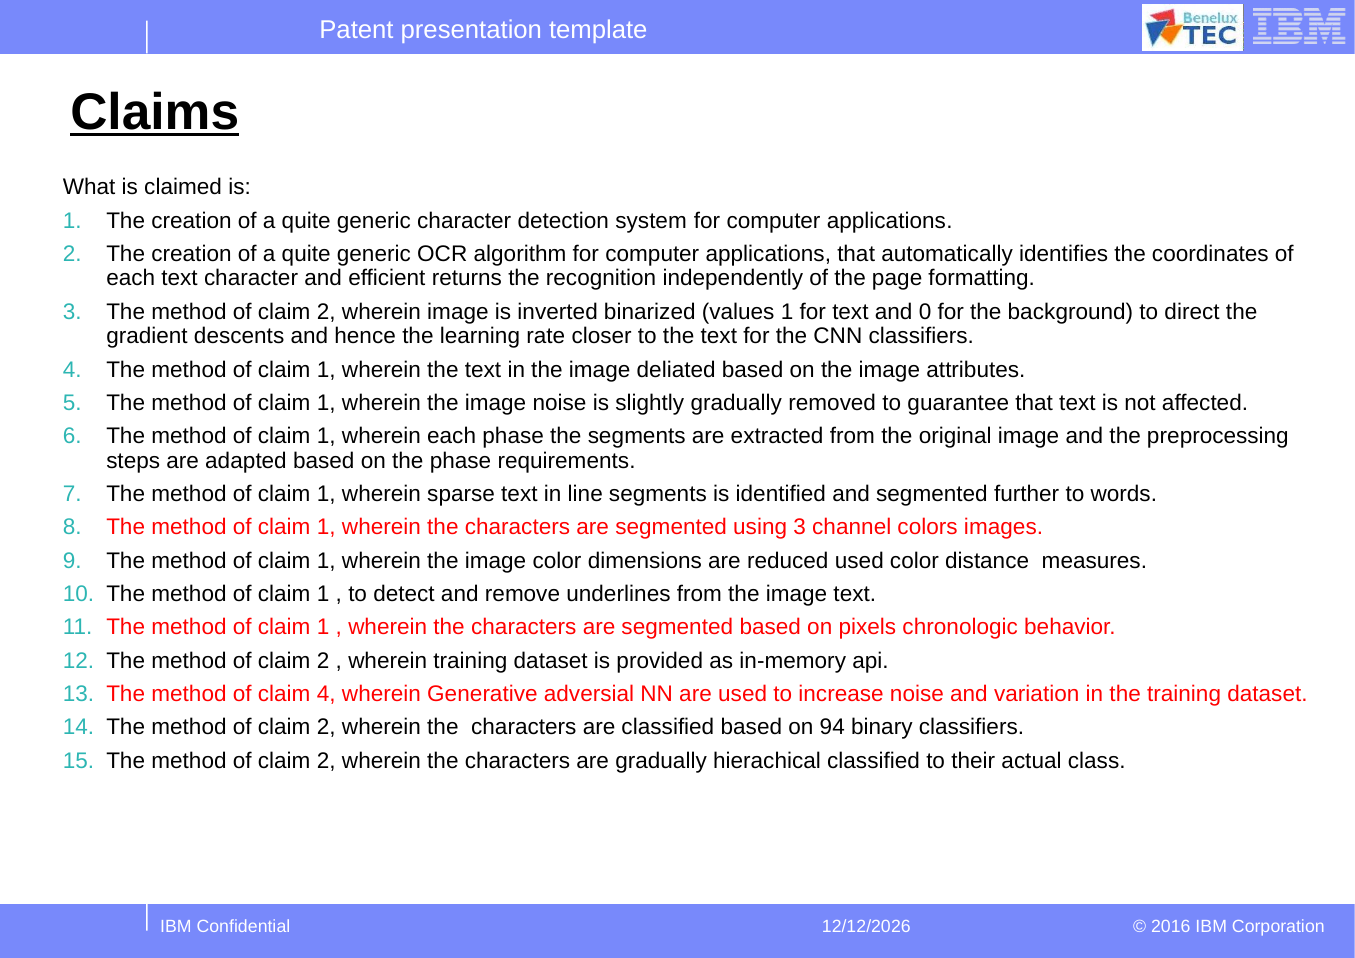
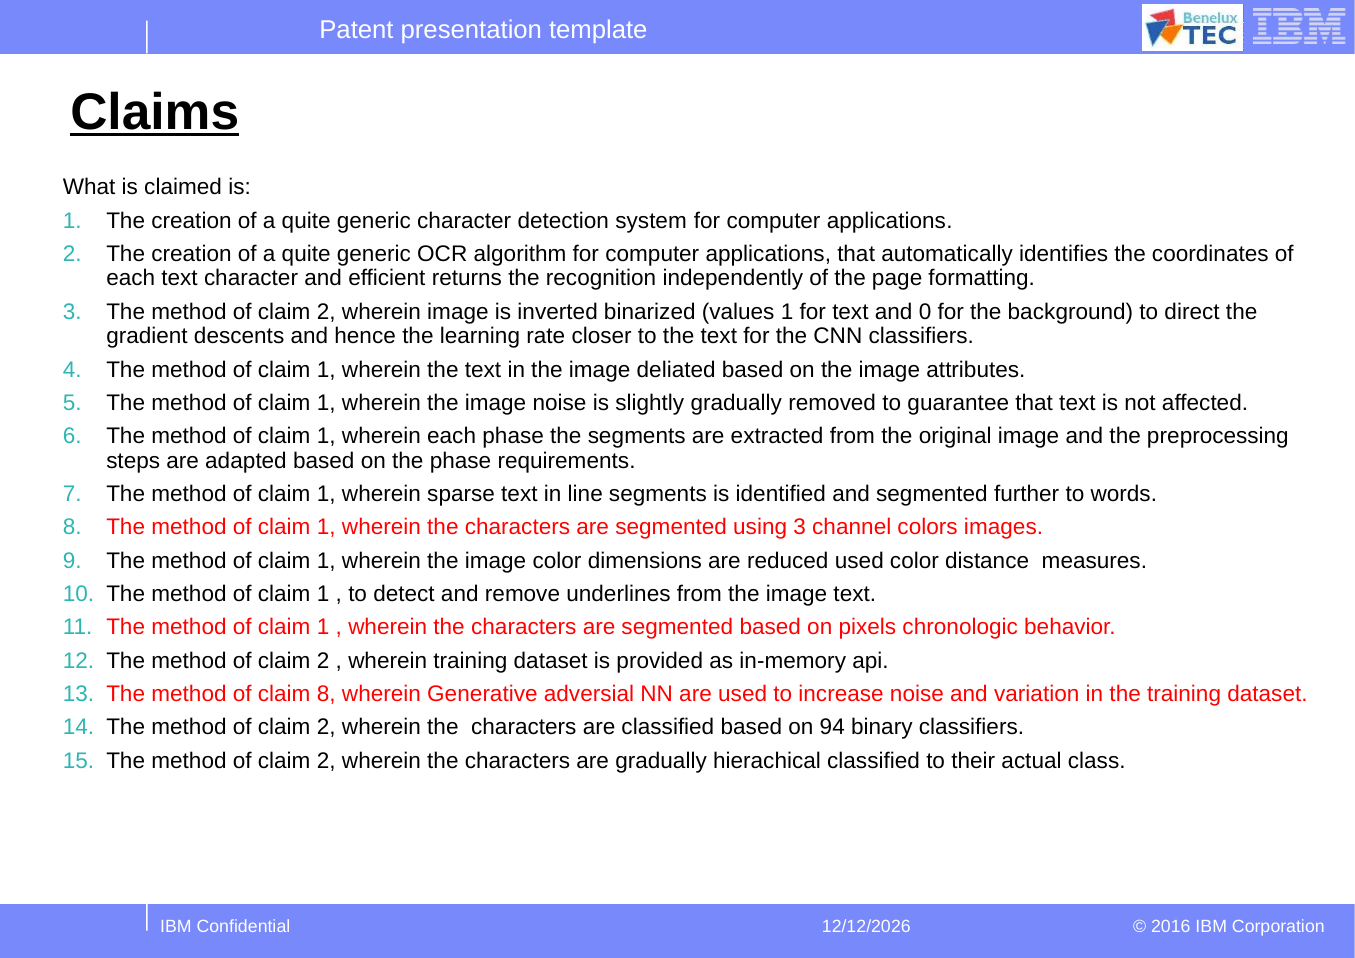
claim 4: 4 -> 8
